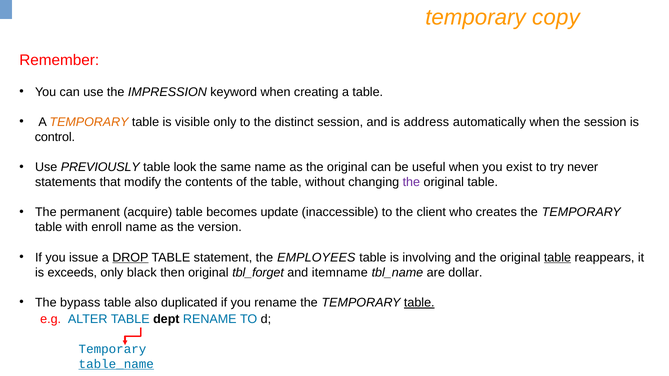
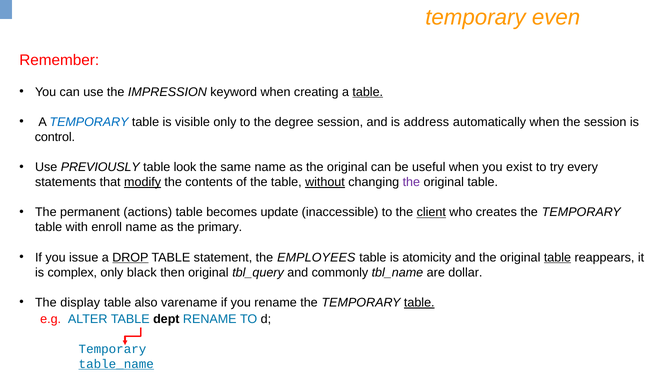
copy: copy -> even
table at (368, 92) underline: none -> present
TEMPORARY at (89, 122) colour: orange -> blue
distinct: distinct -> degree
never: never -> every
modify underline: none -> present
without underline: none -> present
acquire: acquire -> actions
client underline: none -> present
version: version -> primary
involving: involving -> atomicity
exceeds: exceeds -> complex
tbl_forget: tbl_forget -> tbl_query
itemname: itemname -> commonly
bypass: bypass -> display
duplicated: duplicated -> varename
